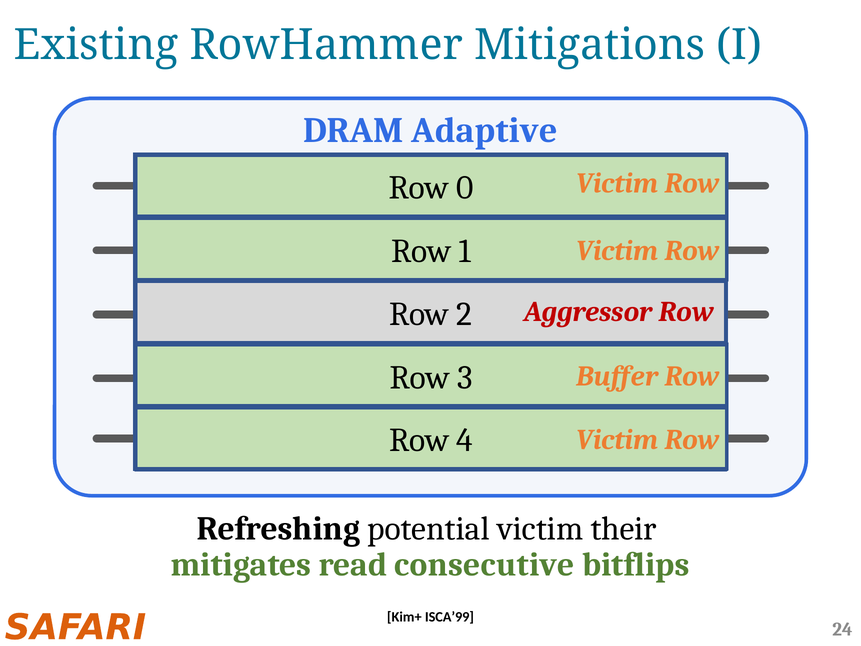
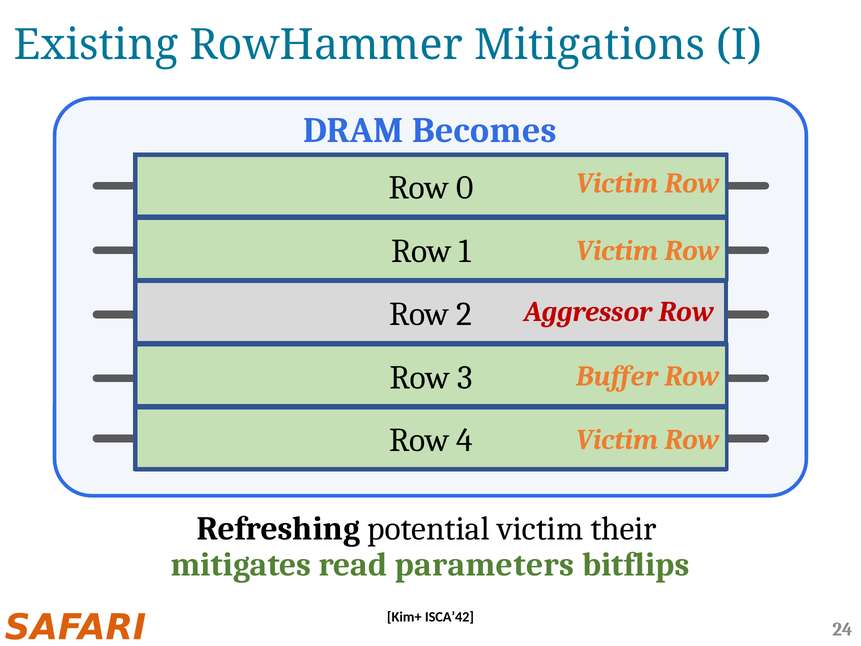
Adaptive: Adaptive -> Becomes
consecutive: consecutive -> parameters
ISCA’99: ISCA’99 -> ISCA’42
